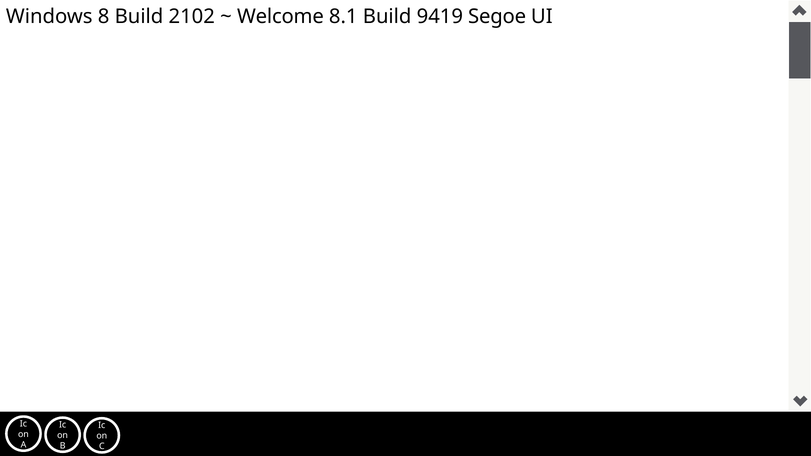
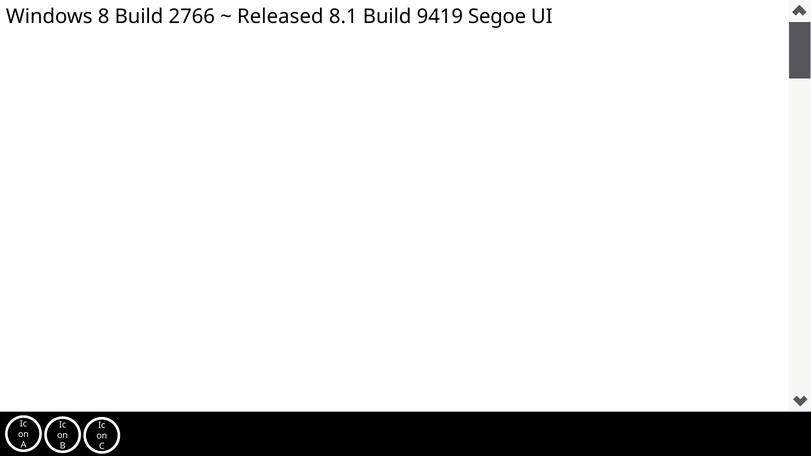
2102: 2102 -> 2766
Welcome: Welcome -> Released
